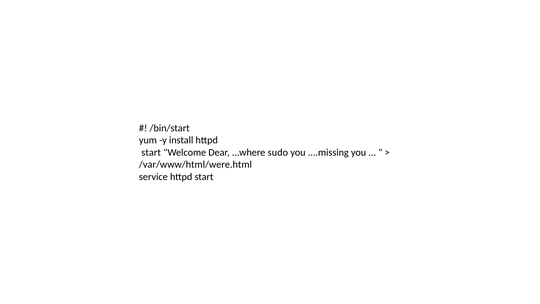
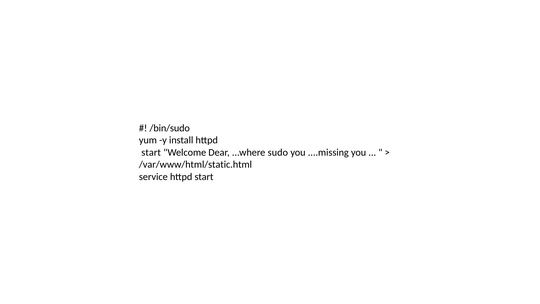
/bin/start: /bin/start -> /bin/sudo
/var/www/html/were.html: /var/www/html/were.html -> /var/www/html/static.html
